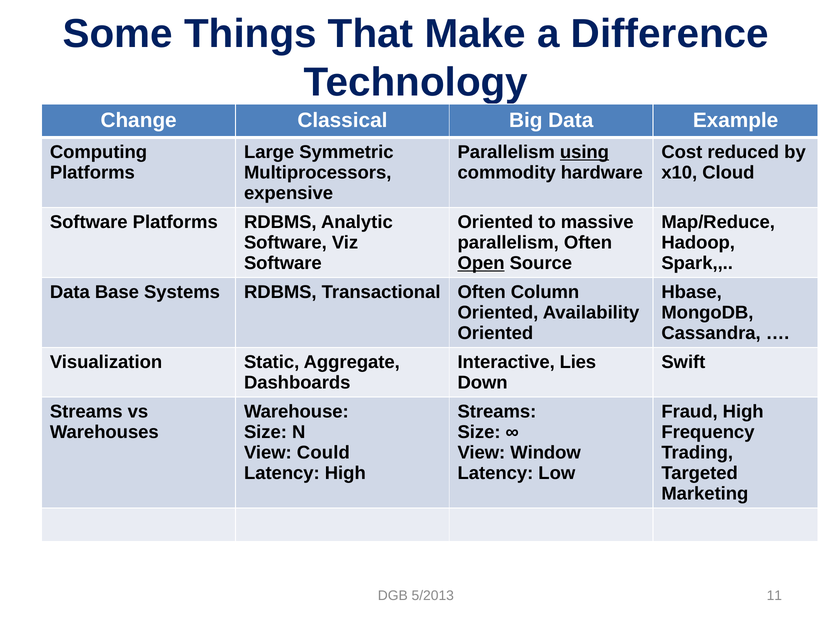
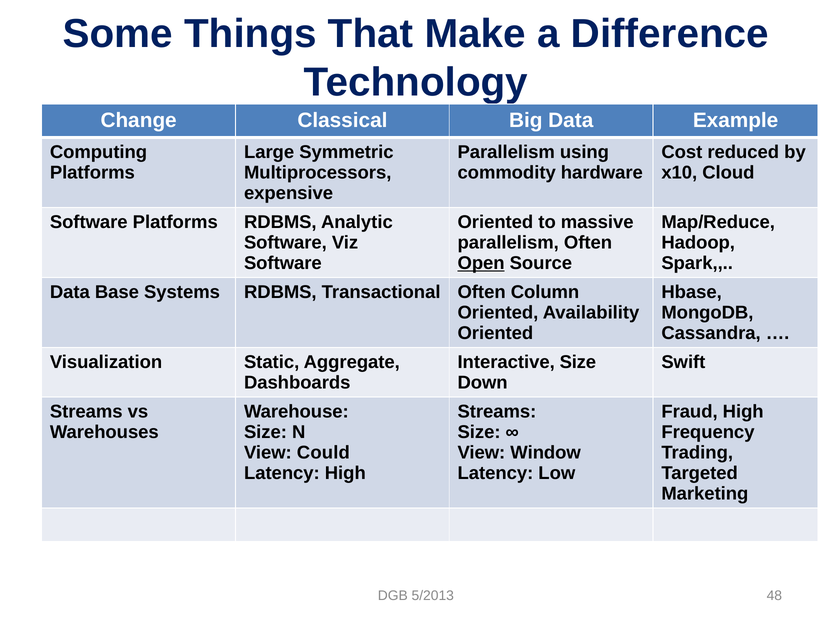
using underline: present -> none
Interactive Lies: Lies -> Size
11: 11 -> 48
